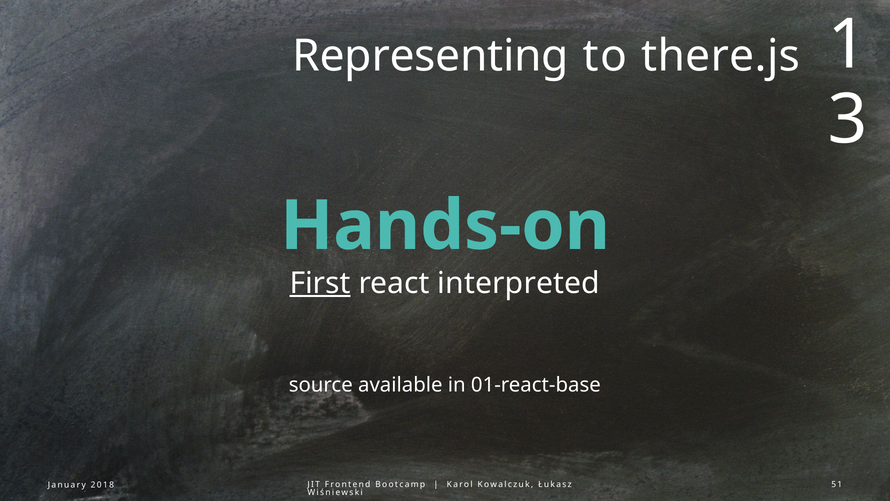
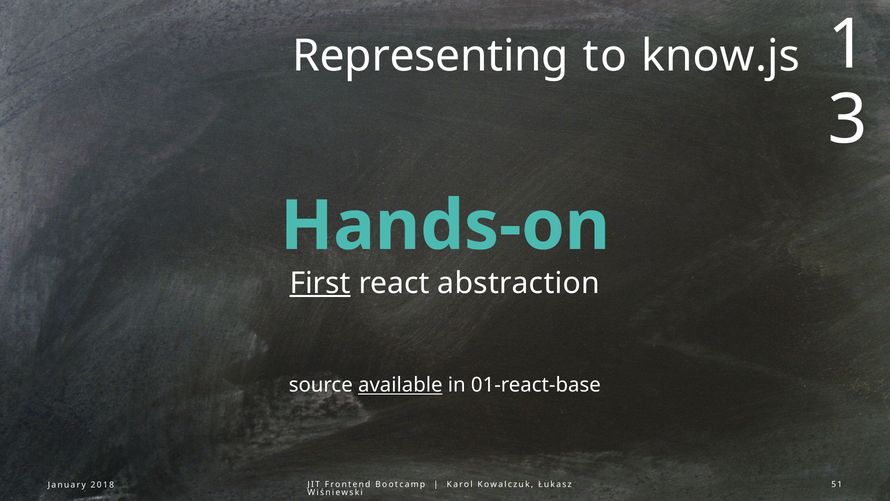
there.js: there.js -> know.js
interpreted: interpreted -> abstraction
available underline: none -> present
